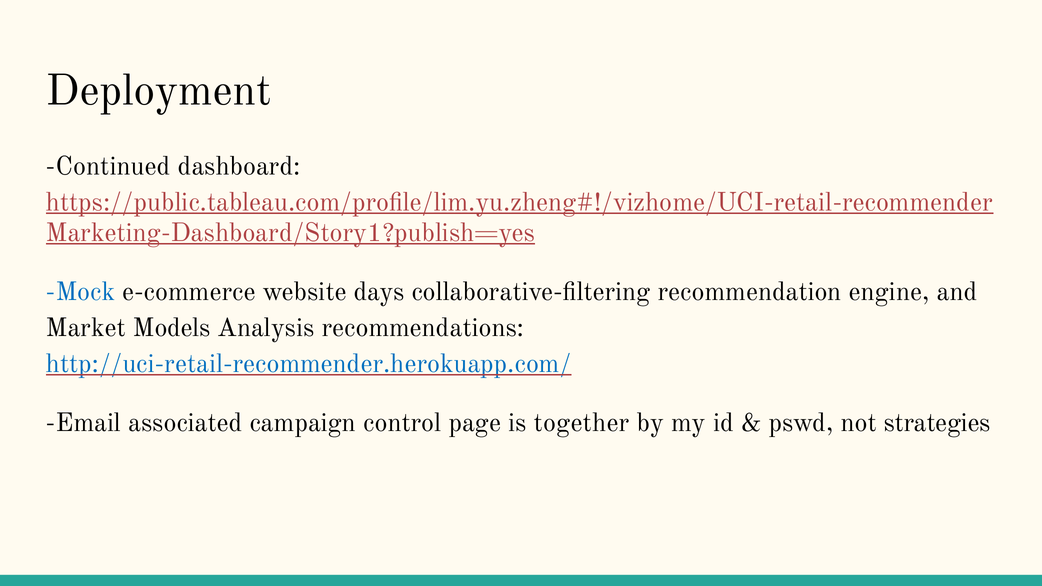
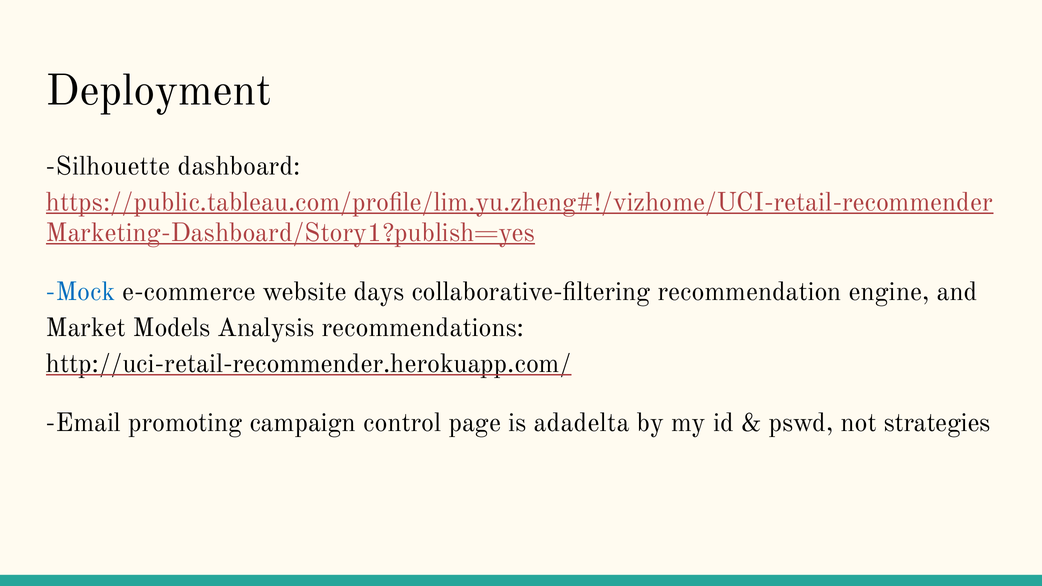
Continued: Continued -> Silhouette
http://uci-retail-recommender.herokuapp.com/ colour: blue -> black
associated: associated -> promoting
together: together -> adadelta
